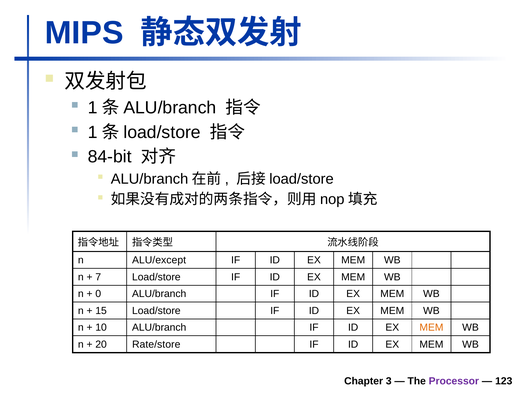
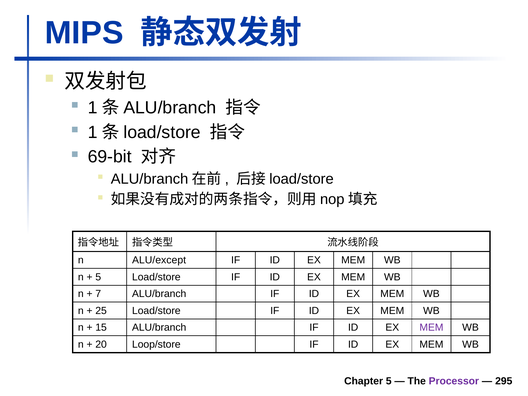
84-bit: 84-bit -> 69-bit
7 at (98, 277): 7 -> 5
0: 0 -> 7
15: 15 -> 25
10: 10 -> 15
MEM at (431, 327) colour: orange -> purple
Rate/store: Rate/store -> Loop/store
Chapter 3: 3 -> 5
123: 123 -> 295
